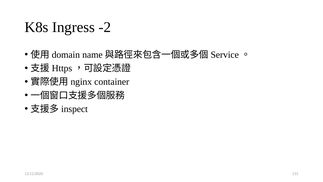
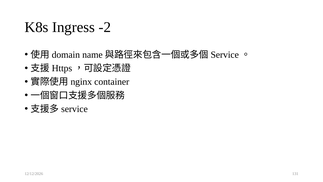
inspect at (74, 109): inspect -> service
